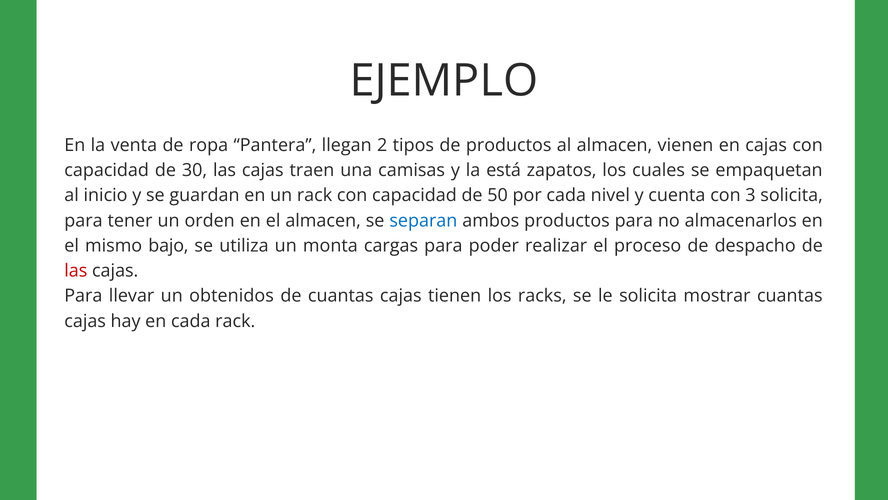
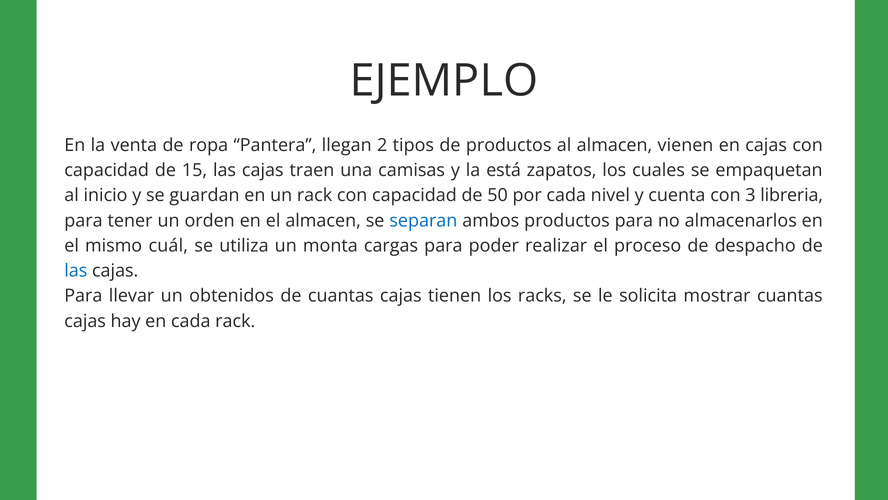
30: 30 -> 15
3 solicita: solicita -> libreria
bajo: bajo -> cuál
las at (76, 271) colour: red -> blue
